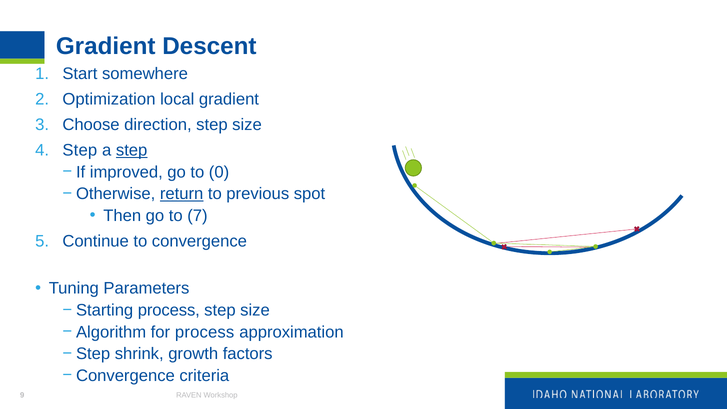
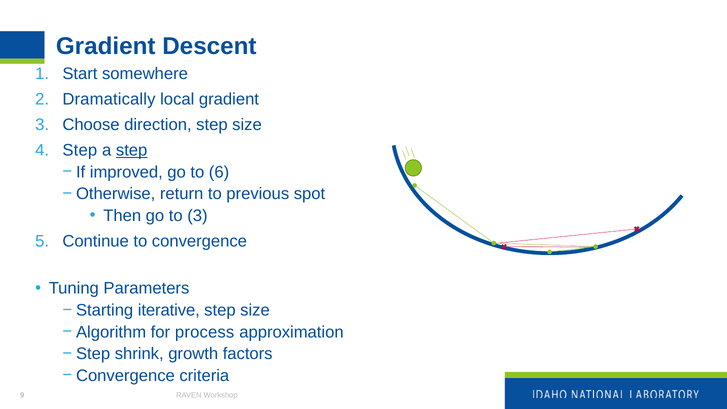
Optimization: Optimization -> Dramatically
0: 0 -> 6
return underline: present -> none
to 7: 7 -> 3
process at (169, 310): process -> iterative
